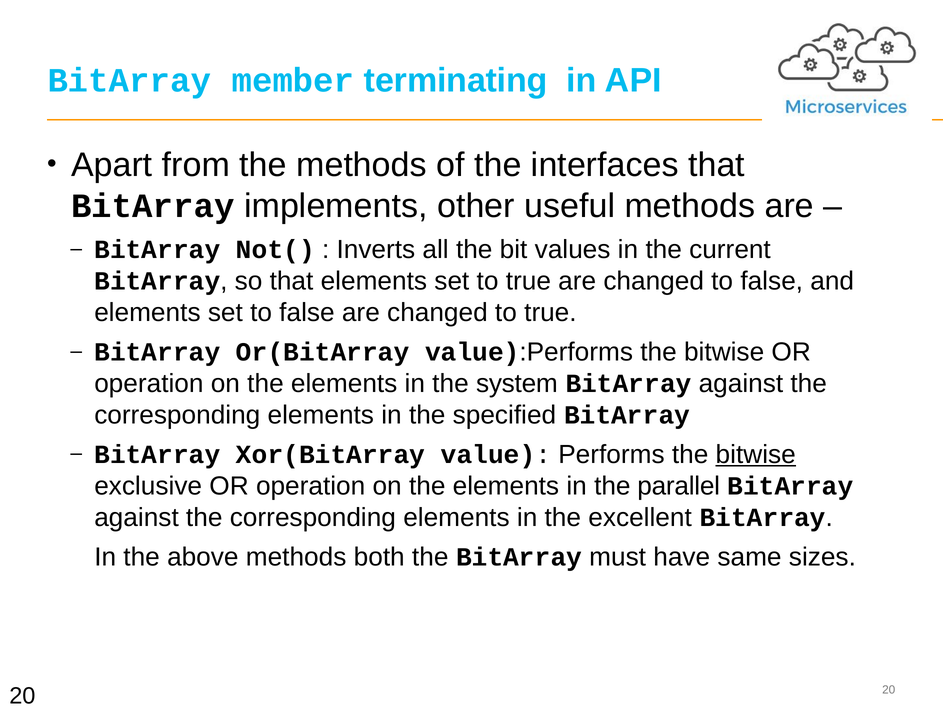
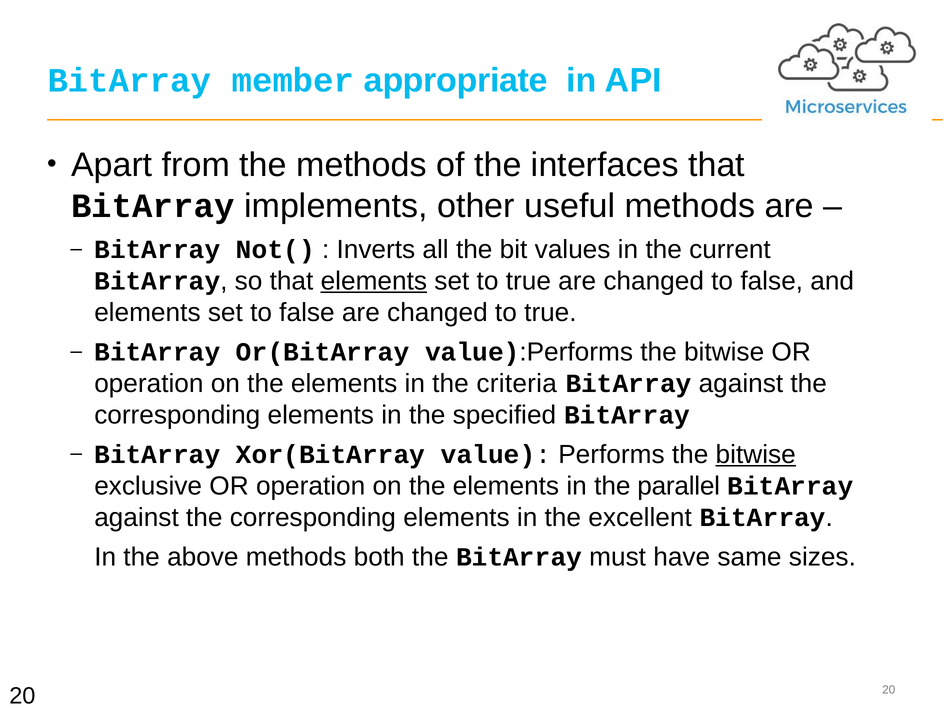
terminating: terminating -> appropriate
elements at (374, 281) underline: none -> present
system: system -> criteria
